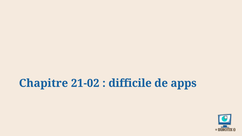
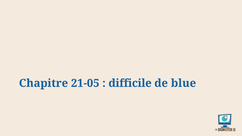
21-02: 21-02 -> 21-05
apps: apps -> blue
